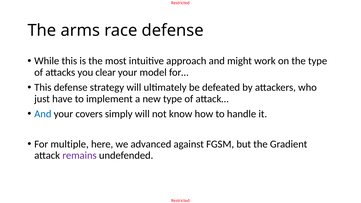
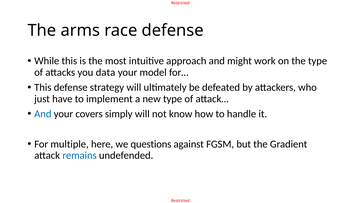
clear: clear -> data
advanced: advanced -> questions
remains colour: purple -> blue
